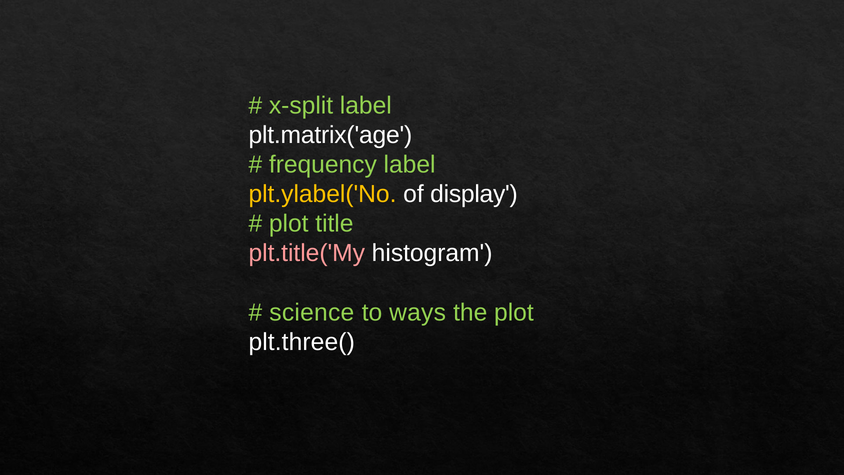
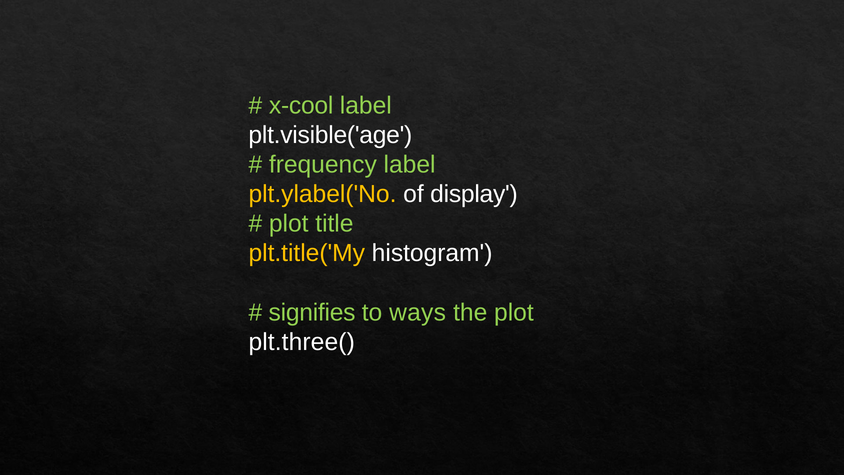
x-split: x-split -> x-cool
plt.matrix('age: plt.matrix('age -> plt.visible('age
plt.title('My colour: pink -> yellow
science: science -> signifies
